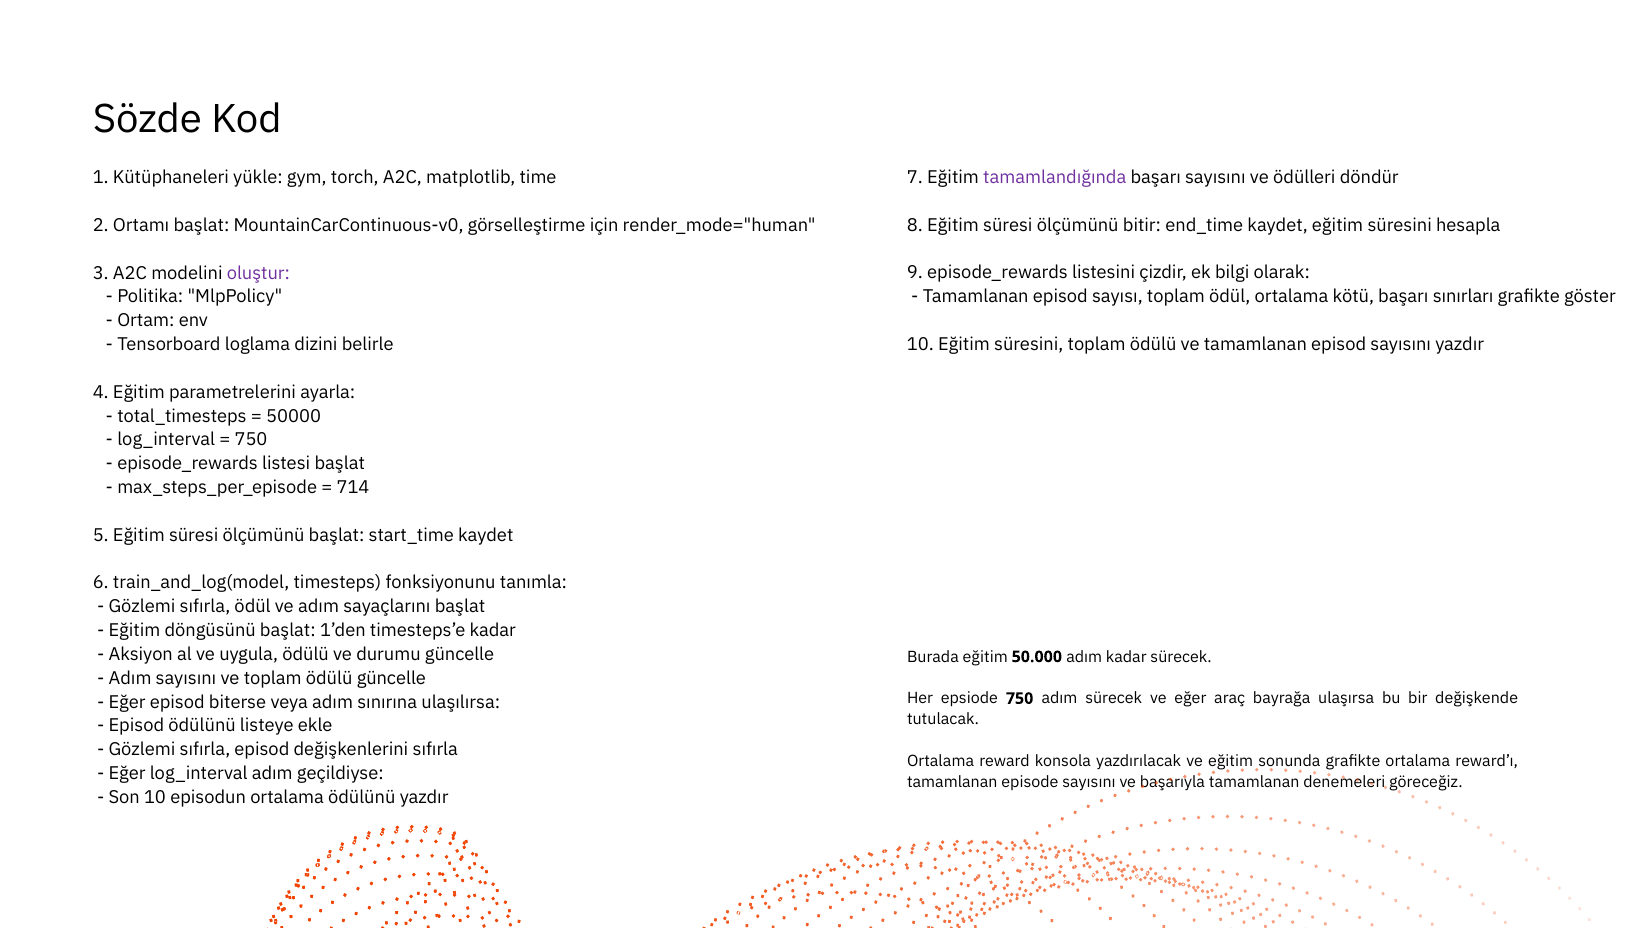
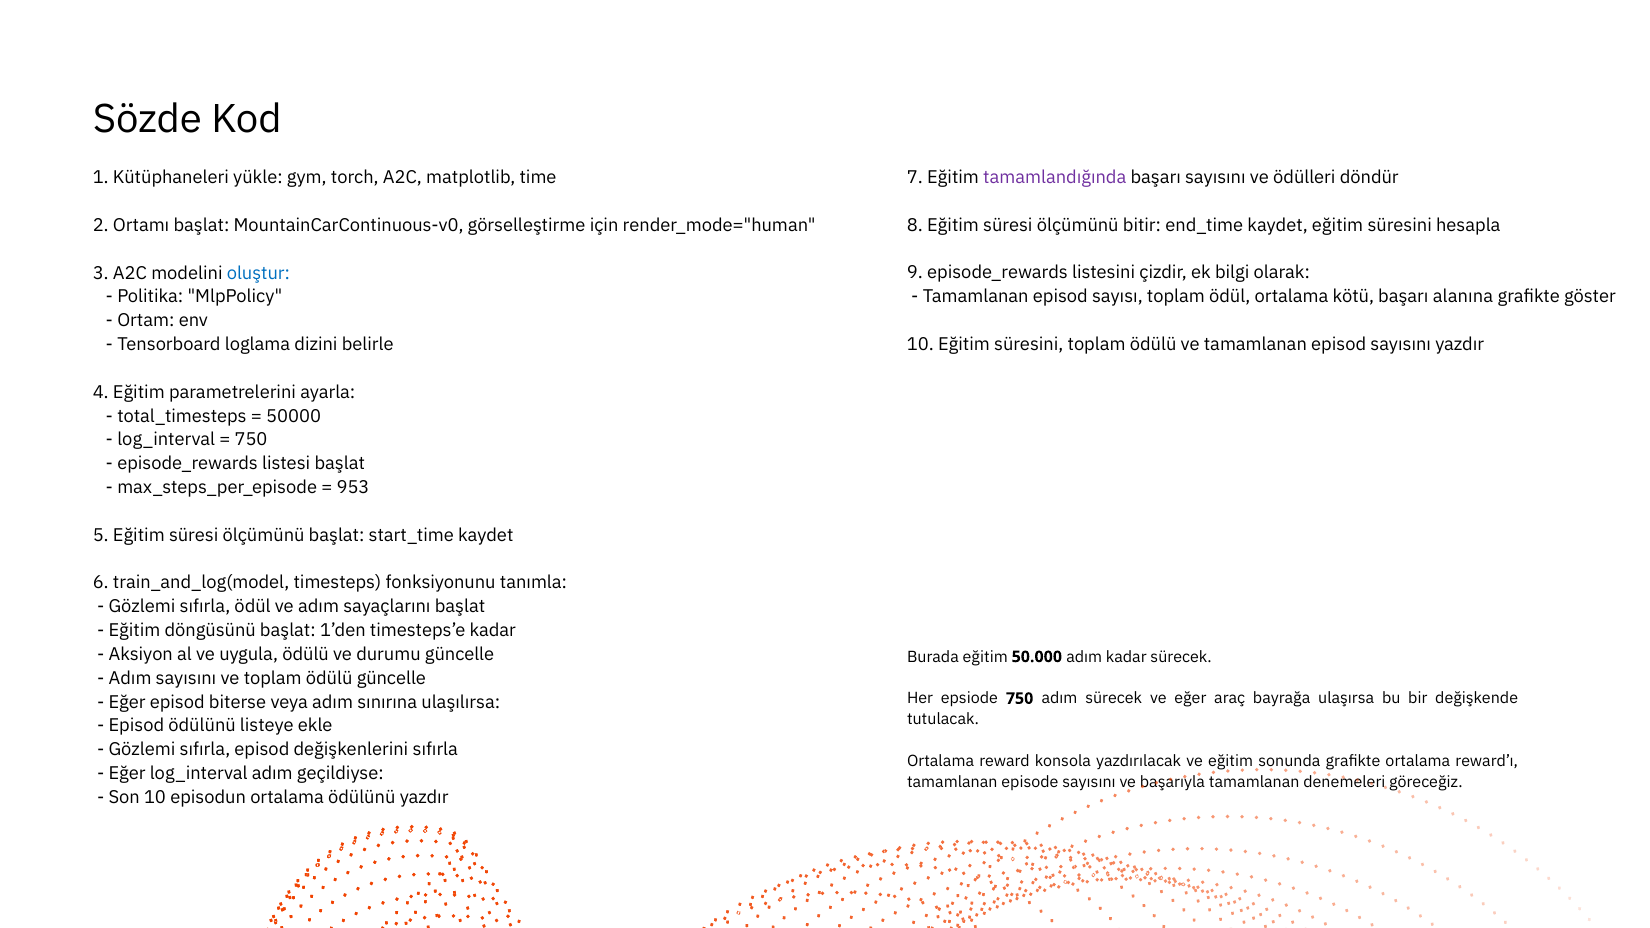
oluştur colour: purple -> blue
sınırları: sınırları -> alanına
714: 714 -> 953
